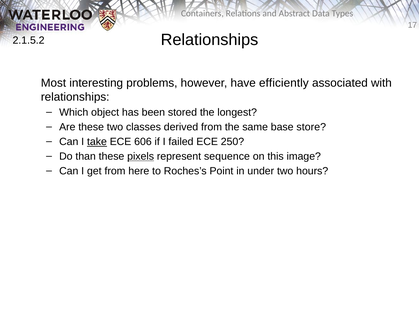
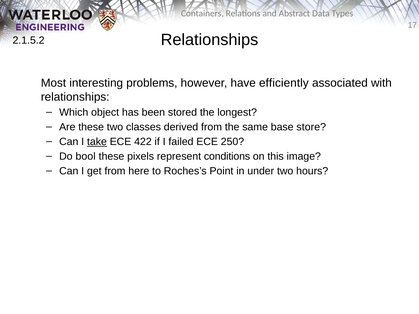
606: 606 -> 422
than: than -> bool
pixels underline: present -> none
sequence: sequence -> conditions
